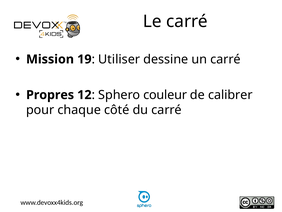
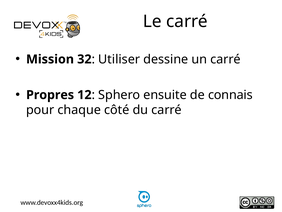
19: 19 -> 32
couleur: couleur -> ensuite
calibrer: calibrer -> connais
